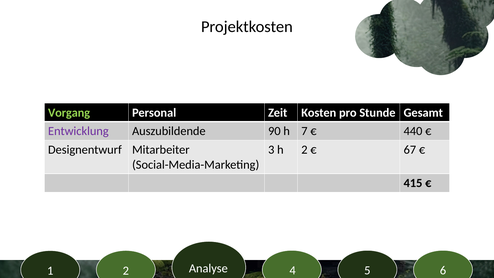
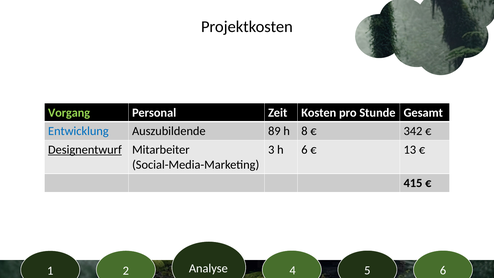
Entwicklung colour: purple -> blue
90: 90 -> 89
7: 7 -> 8
440: 440 -> 342
Designentwurf underline: none -> present
h 2: 2 -> 6
67: 67 -> 13
